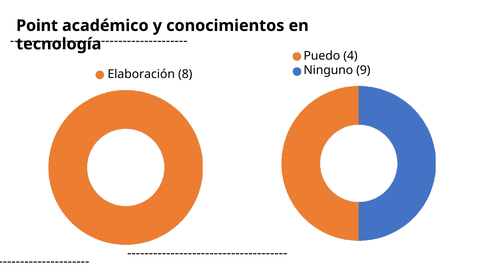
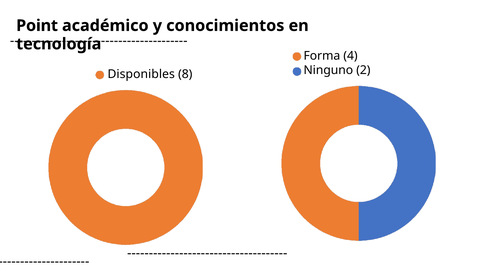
Puedo: Puedo -> Forma
9: 9 -> 2
Elaboración: Elaboración -> Disponibles
